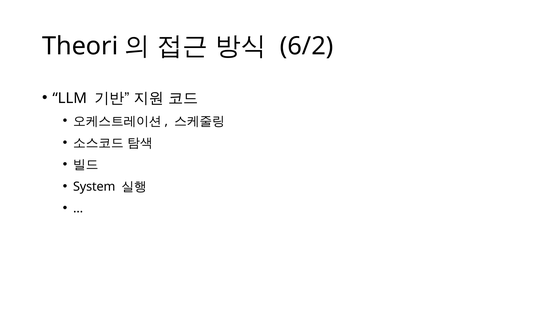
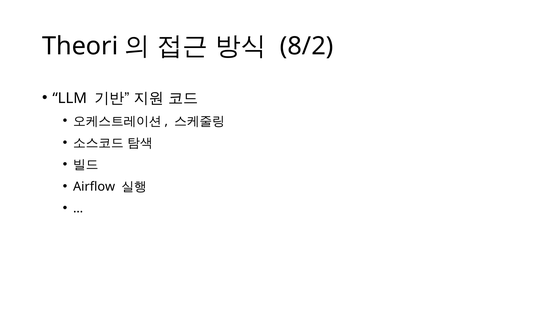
6/2: 6/2 -> 8/2
System: System -> Airflow
